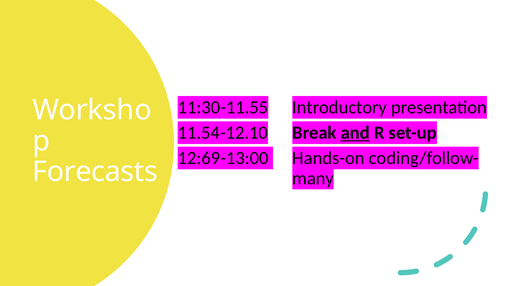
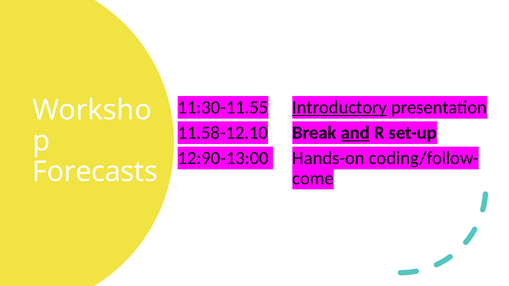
Introductory underline: none -> present
11.54-12.10: 11.54-12.10 -> 11.58-12.10
12:69-13:00: 12:69-13:00 -> 12:90-13:00
many: many -> come
